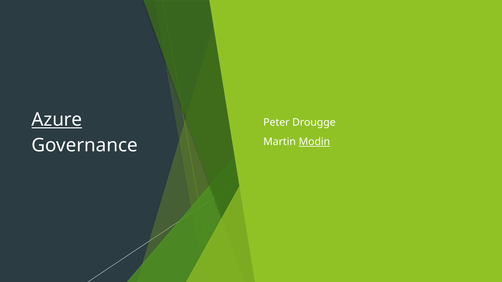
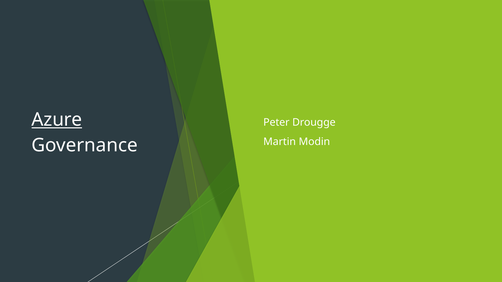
Modin underline: present -> none
